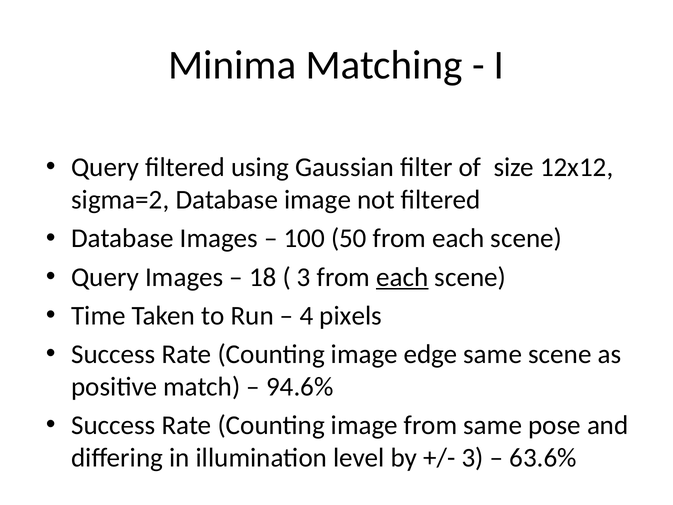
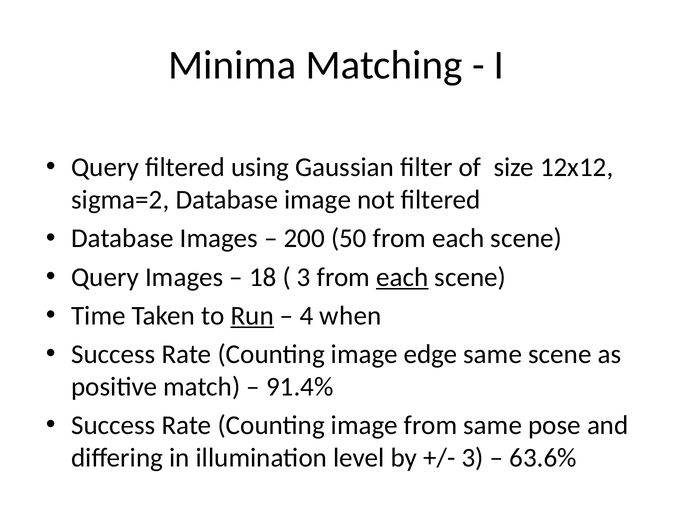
100: 100 -> 200
Run underline: none -> present
pixels: pixels -> when
94.6%: 94.6% -> 91.4%
